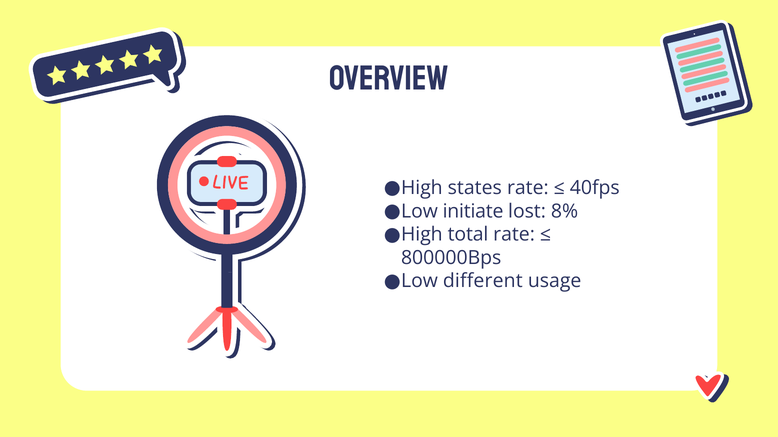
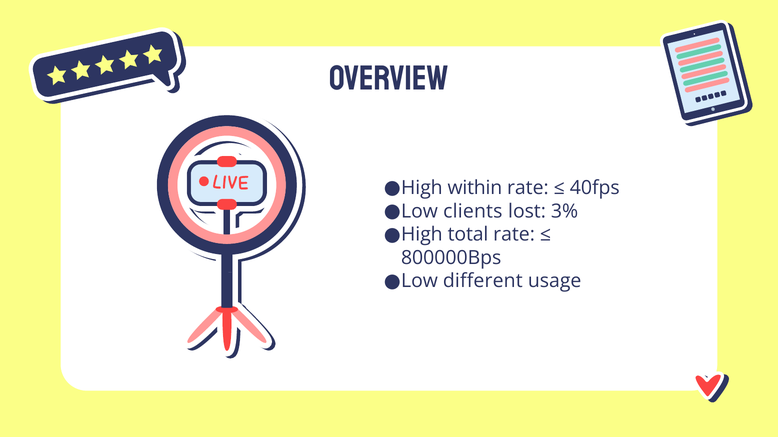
states: states -> within
initiate: initiate -> clients
8%: 8% -> 3%
